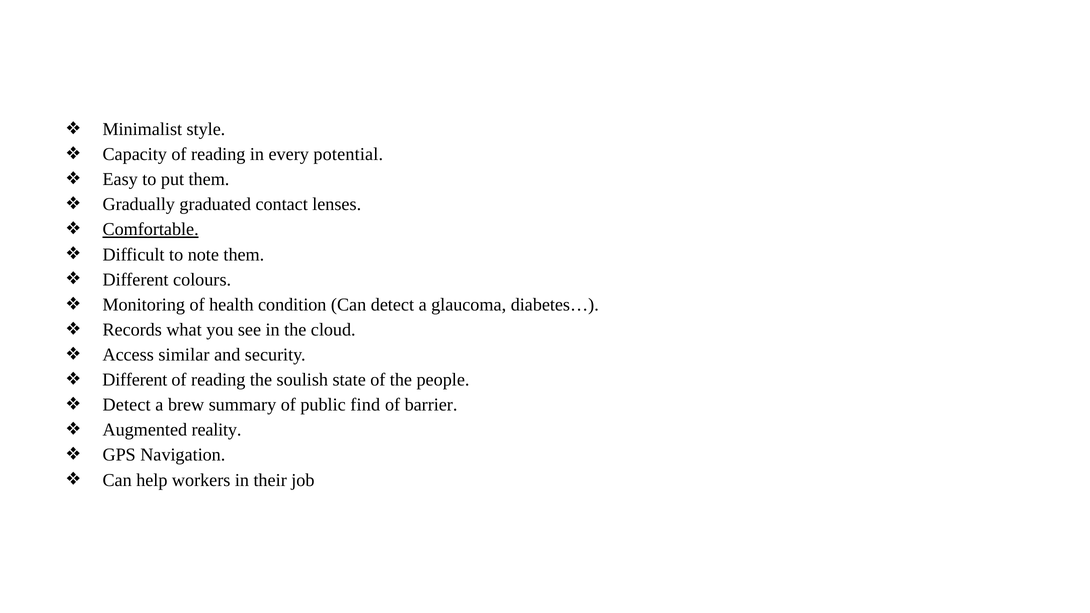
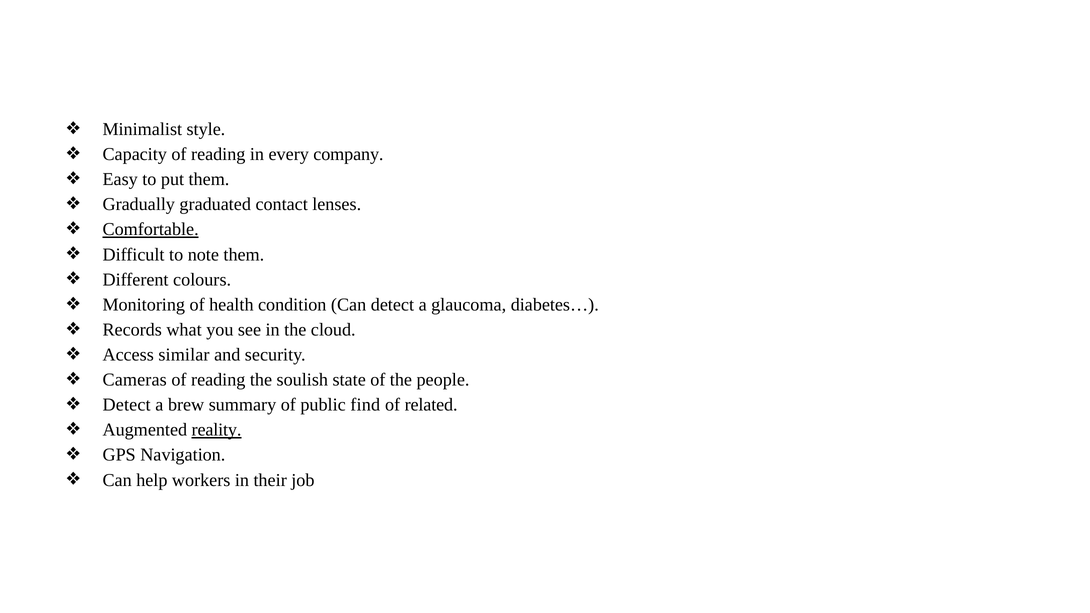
potential: potential -> company
Different at (135, 380): Different -> Cameras
barrier: barrier -> related
reality underline: none -> present
